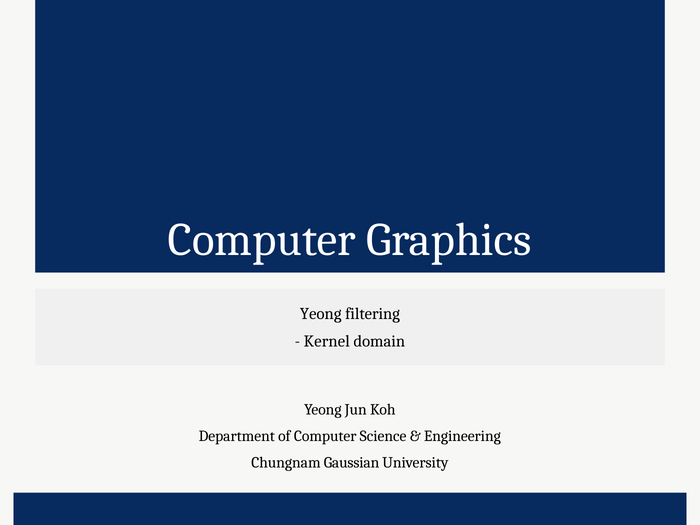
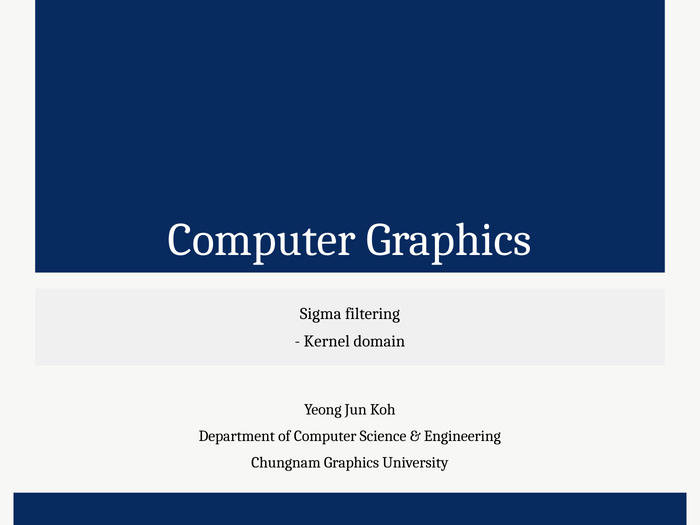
Yeong at (321, 314): Yeong -> Sigma
Chungnam Gaussian: Gaussian -> Graphics
